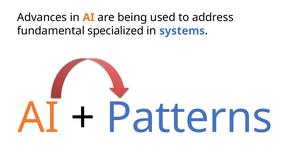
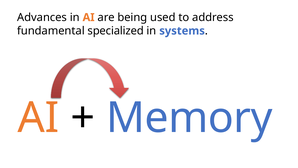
Patterns: Patterns -> Memory
